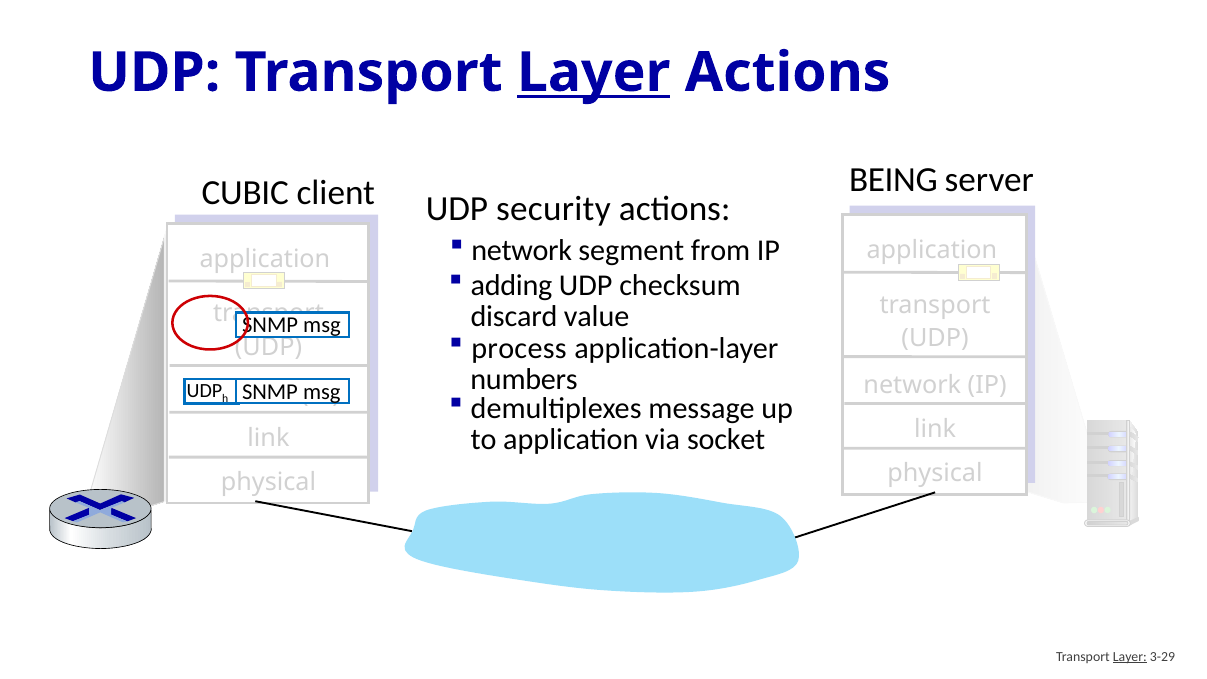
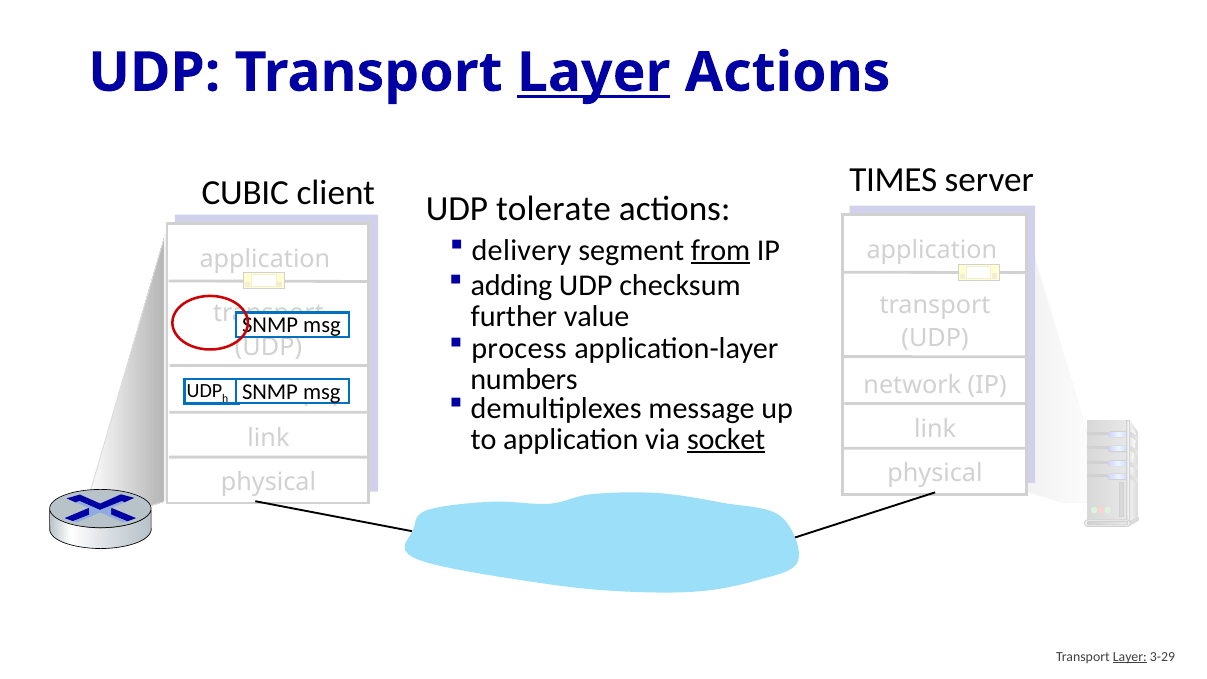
BEING: BEING -> TIMES
security: security -> tolerate
network at (522, 250): network -> delivery
from underline: none -> present
discard: discard -> further
socket underline: none -> present
